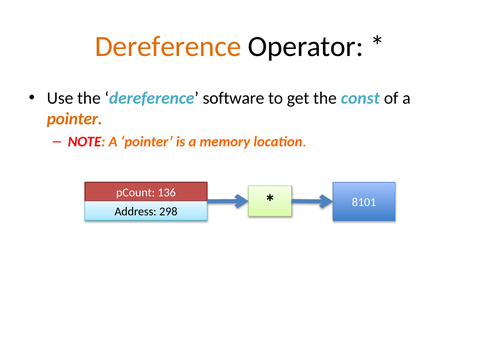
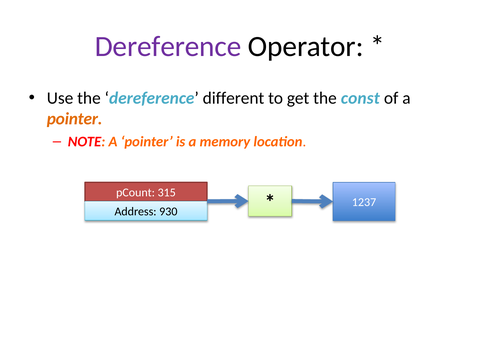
Dereference at (168, 46) colour: orange -> purple
software: software -> different
136: 136 -> 315
298: 298 -> 930
8101: 8101 -> 1237
